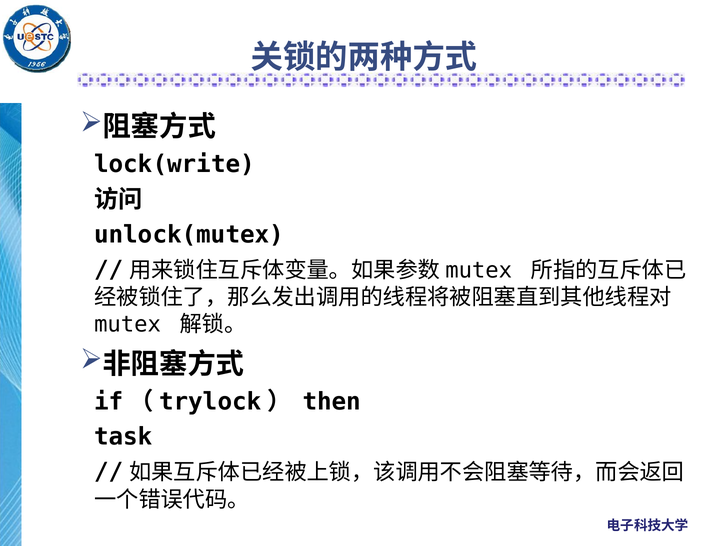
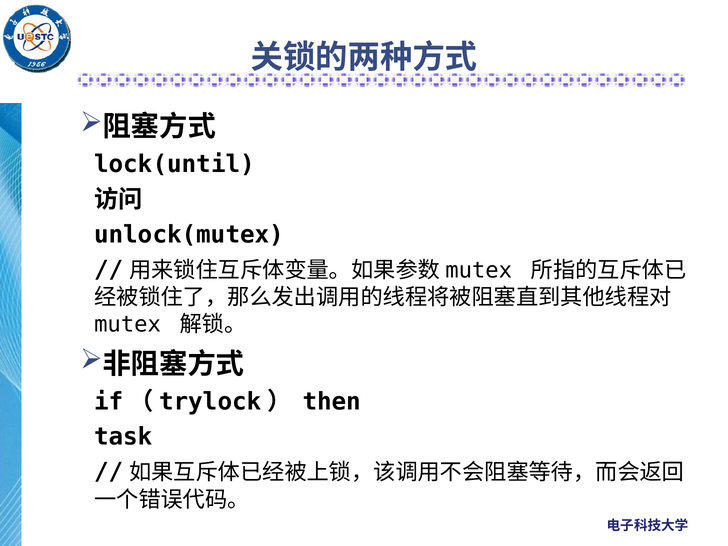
lock(write: lock(write -> lock(until
